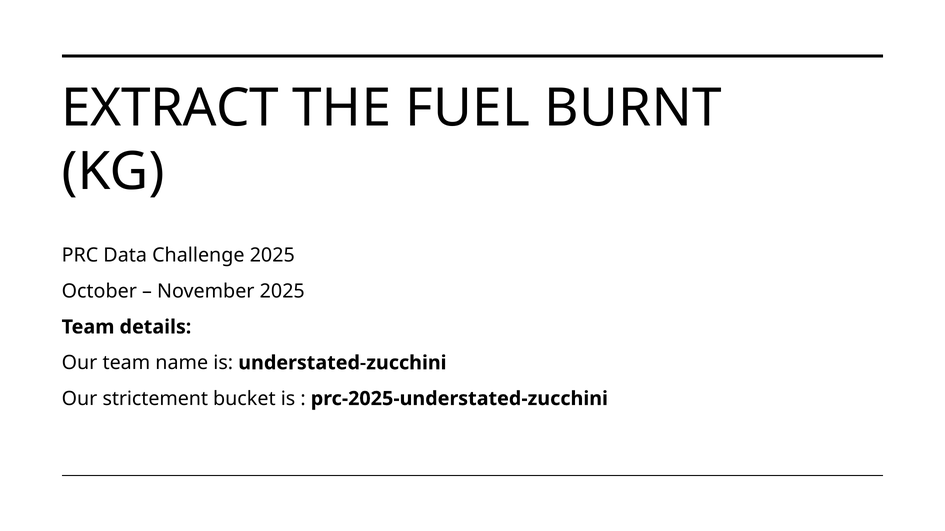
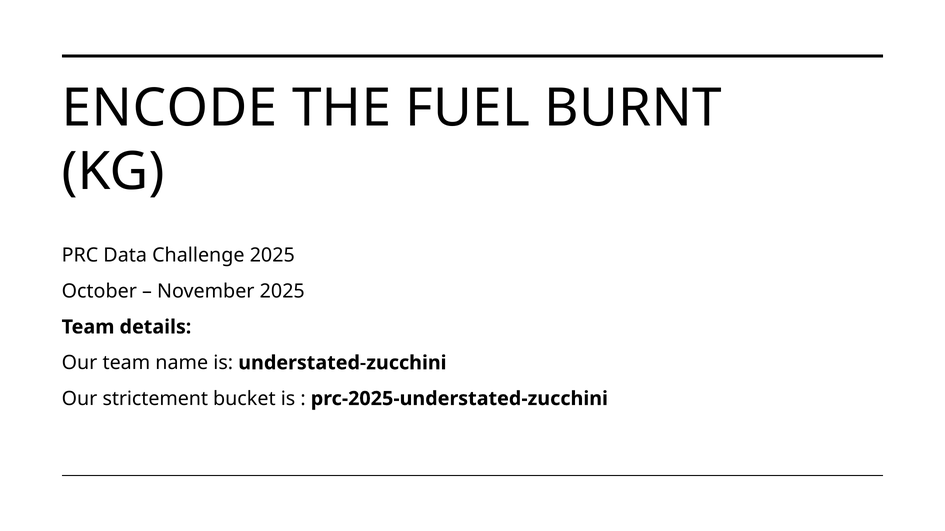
EXTRACT: EXTRACT -> ENCODE
